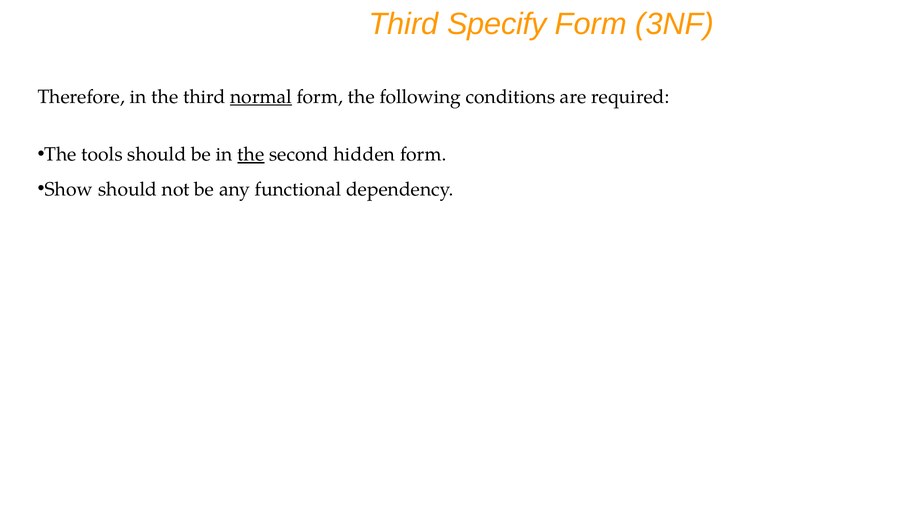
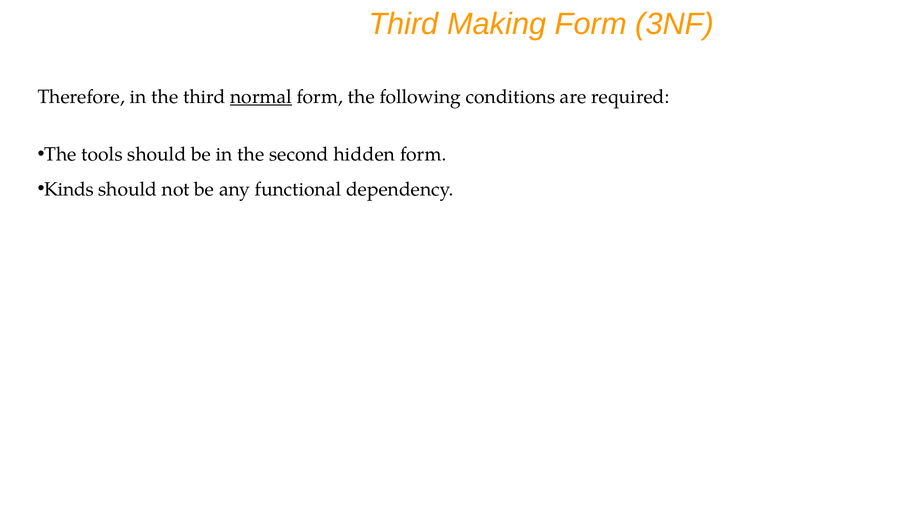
Specify: Specify -> Making
the at (251, 155) underline: present -> none
Show: Show -> Kinds
